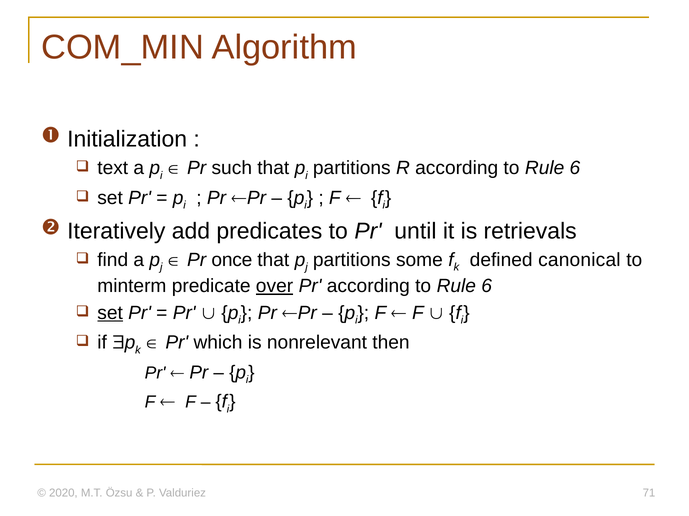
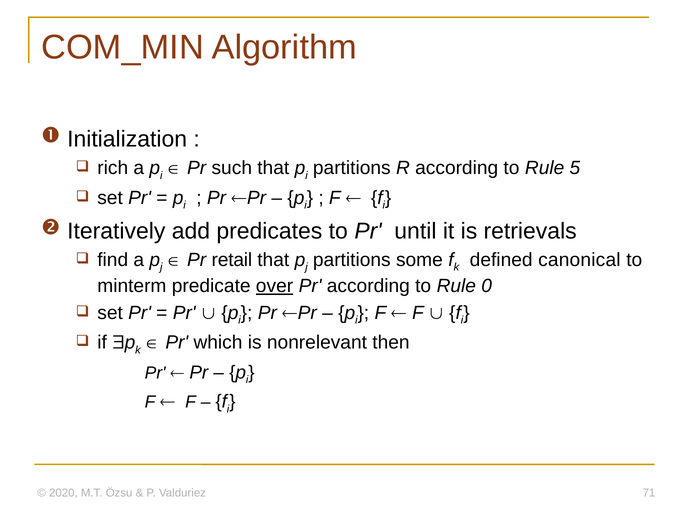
text: text -> rich
6 at (575, 168): 6 -> 5
once: once -> retail
6 at (487, 286): 6 -> 0
set at (110, 313) underline: present -> none
